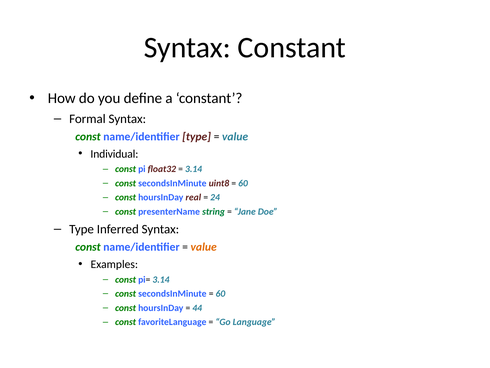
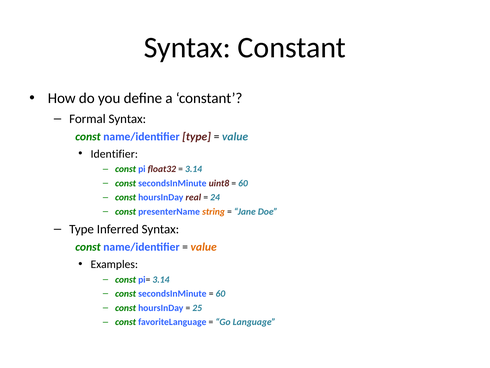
Individual: Individual -> Identifier
string colour: green -> orange
44: 44 -> 25
